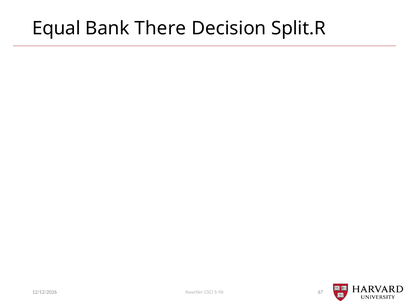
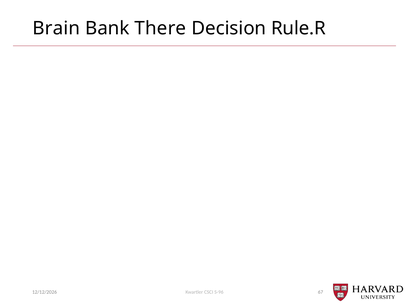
Equal: Equal -> Brain
Split.R: Split.R -> Rule.R
